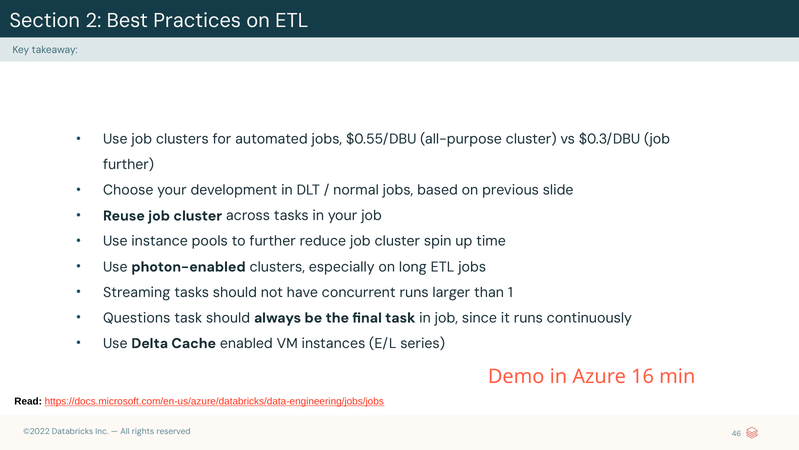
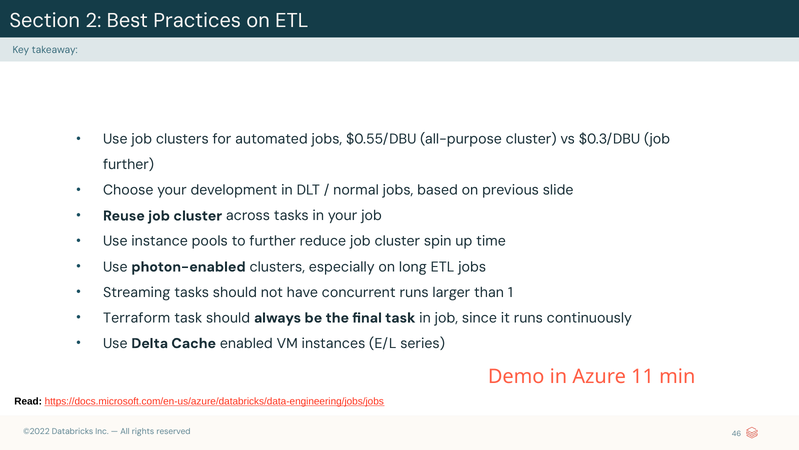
Questions: Questions -> Terraform
16: 16 -> 11
